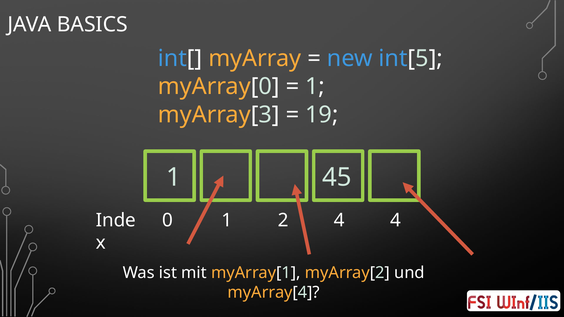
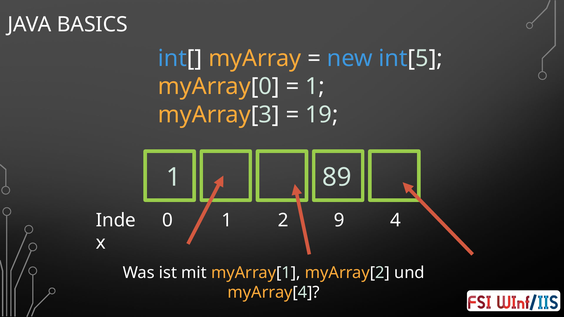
45: 45 -> 89
2 4: 4 -> 9
